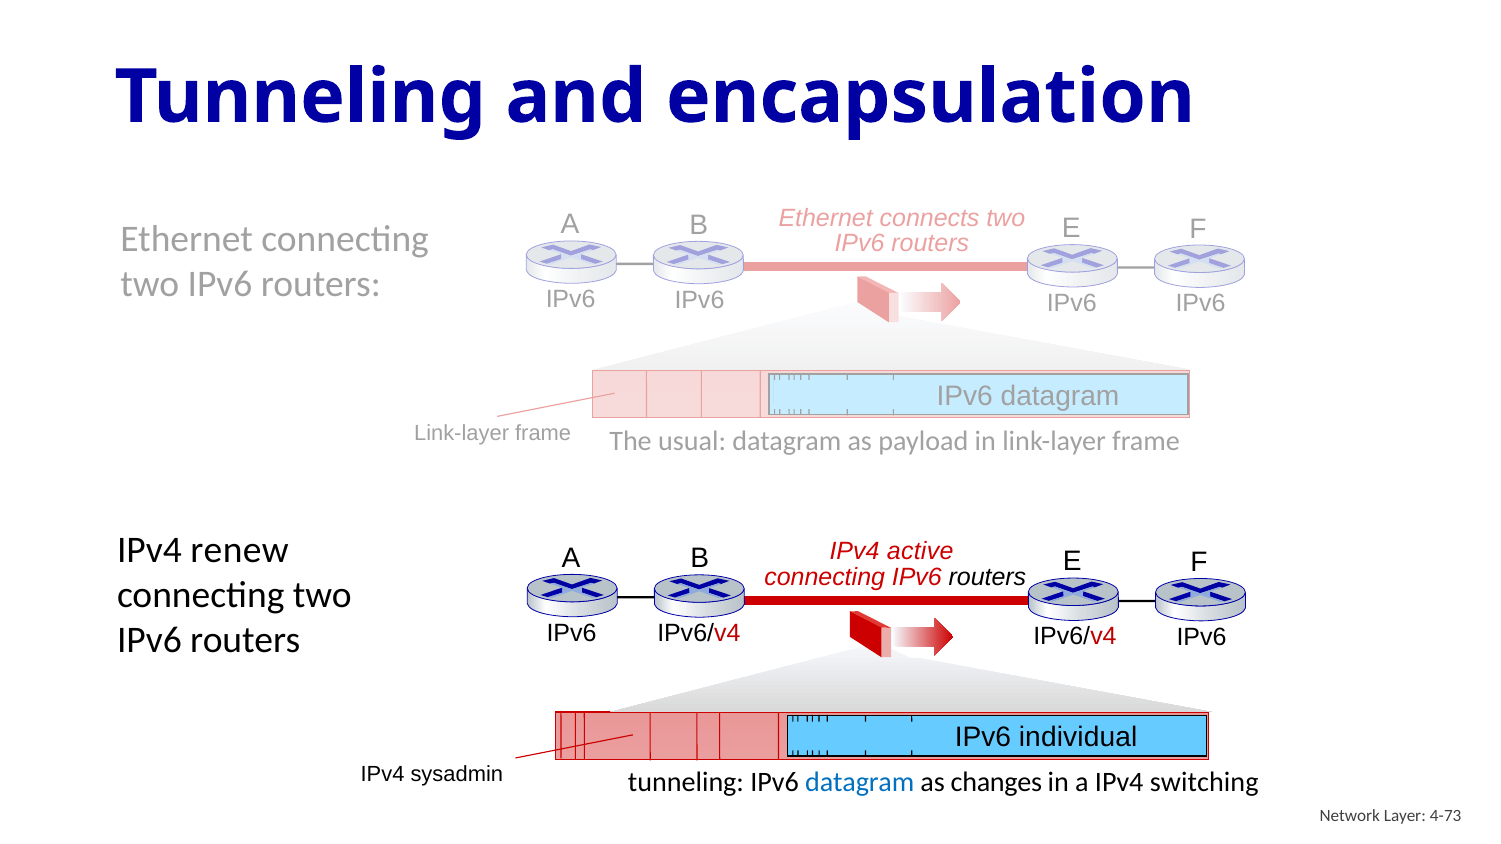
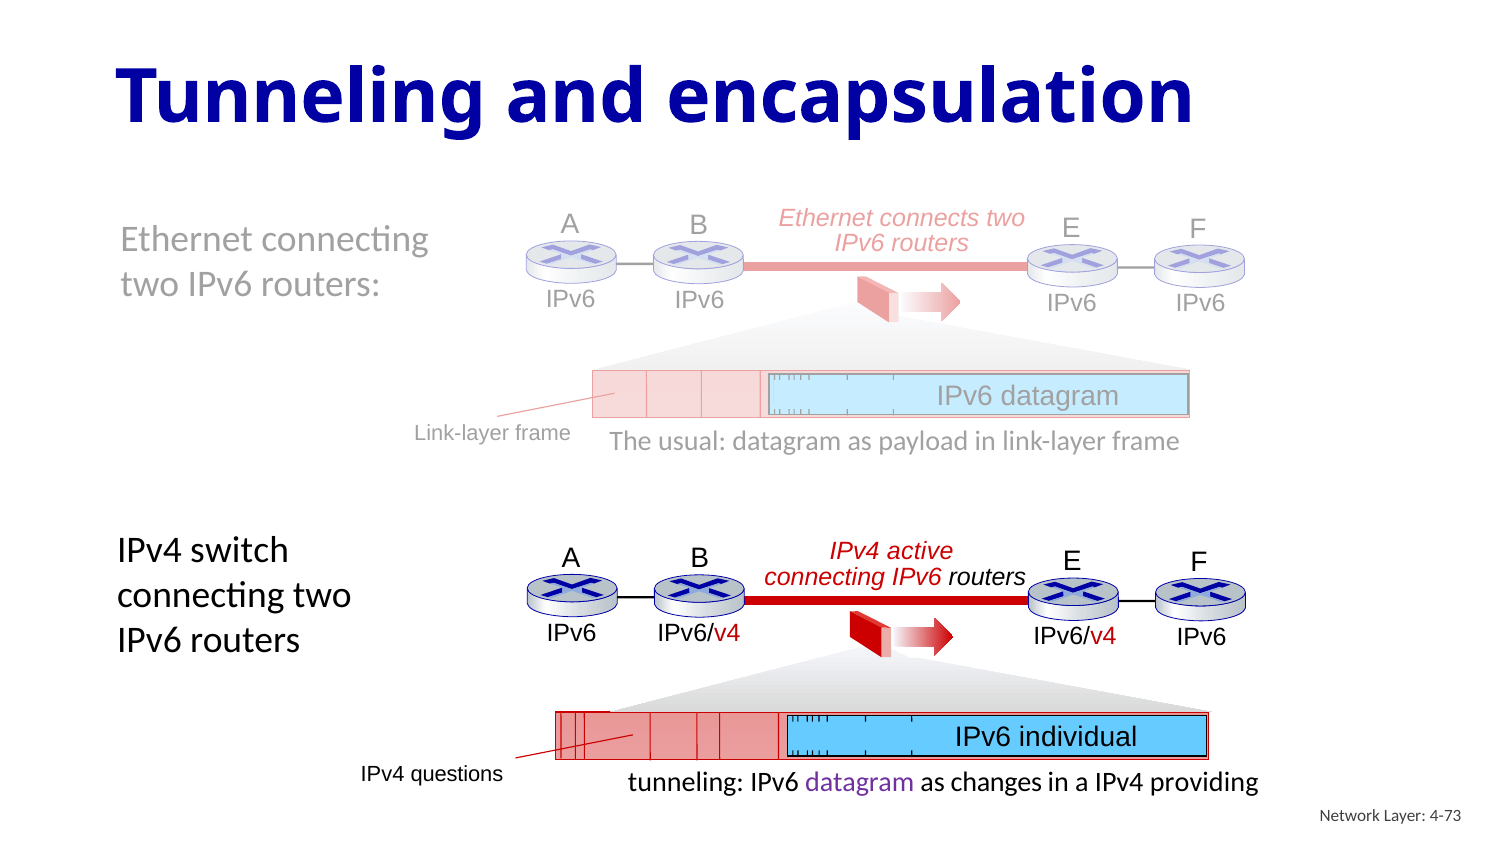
renew: renew -> switch
sysadmin: sysadmin -> questions
datagram at (860, 783) colour: blue -> purple
switching: switching -> providing
